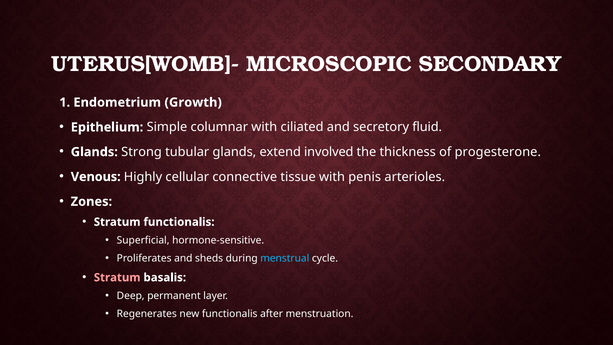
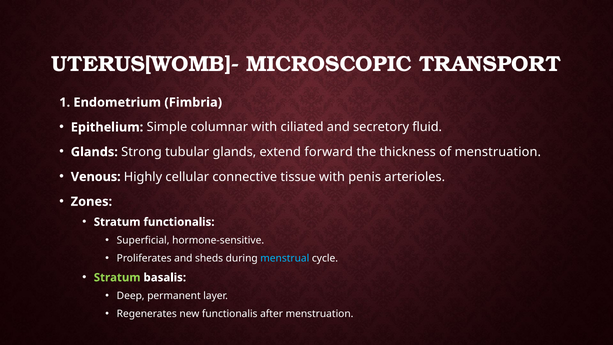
SECONDARY: SECONDARY -> TRANSPORT
Growth: Growth -> Fimbria
involved: involved -> forward
of progesterone: progesterone -> menstruation
Stratum at (117, 277) colour: pink -> light green
